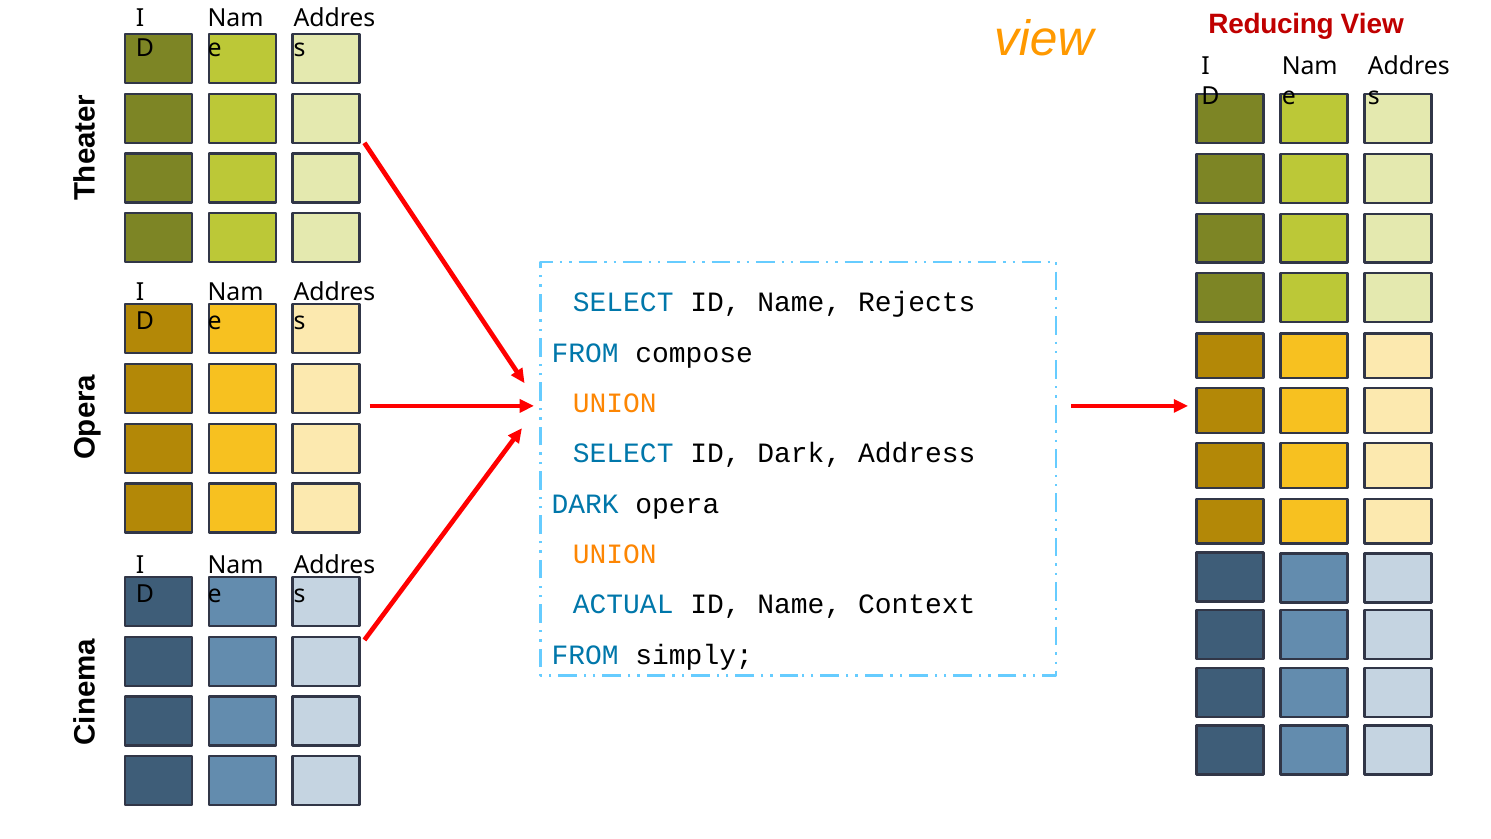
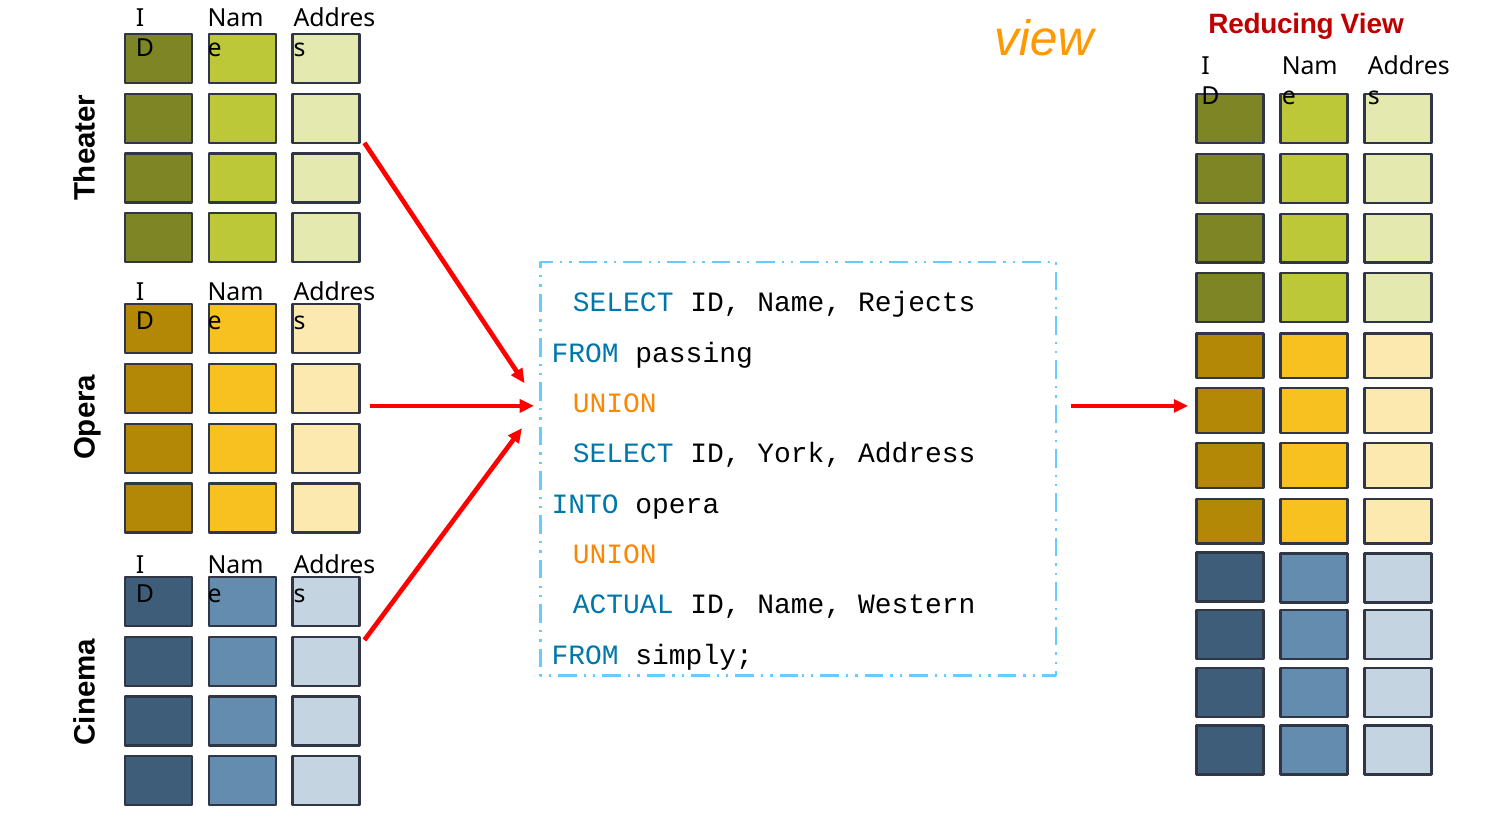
compose: compose -> passing
ID Dark: Dark -> York
DARK at (585, 504): DARK -> INTO
Context: Context -> Western
